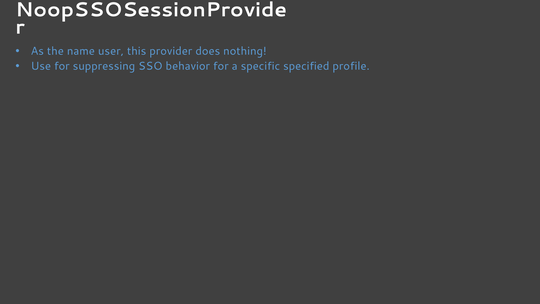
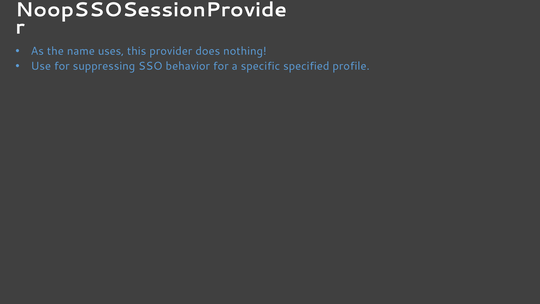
user: user -> uses
